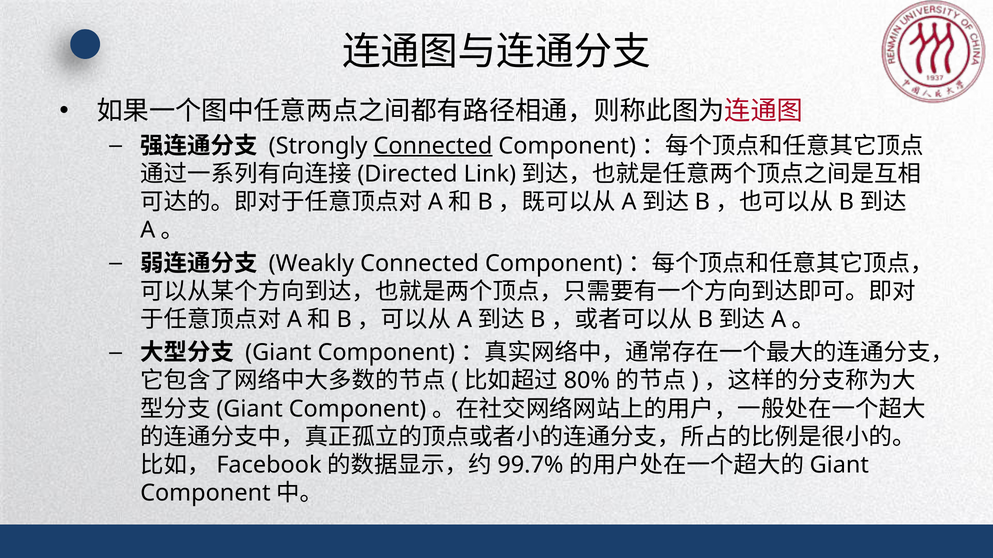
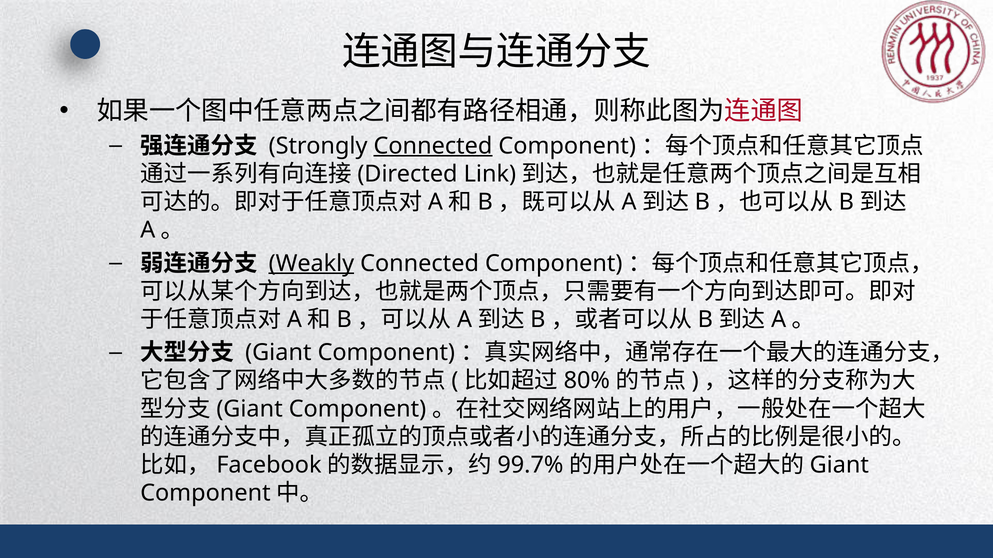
Weakly underline: none -> present
